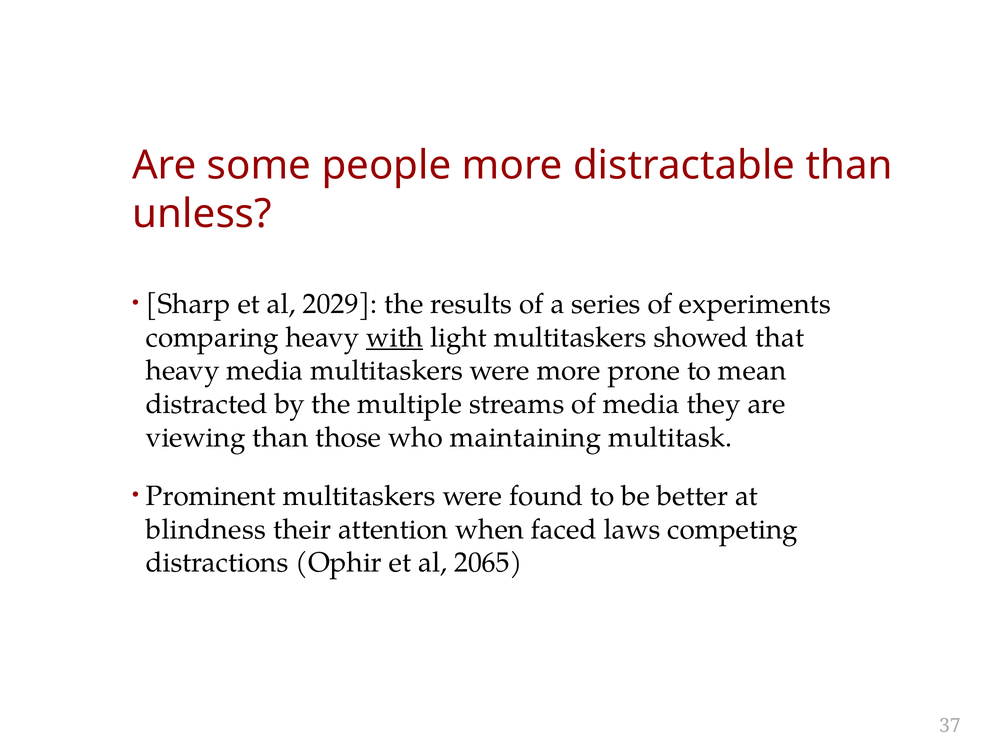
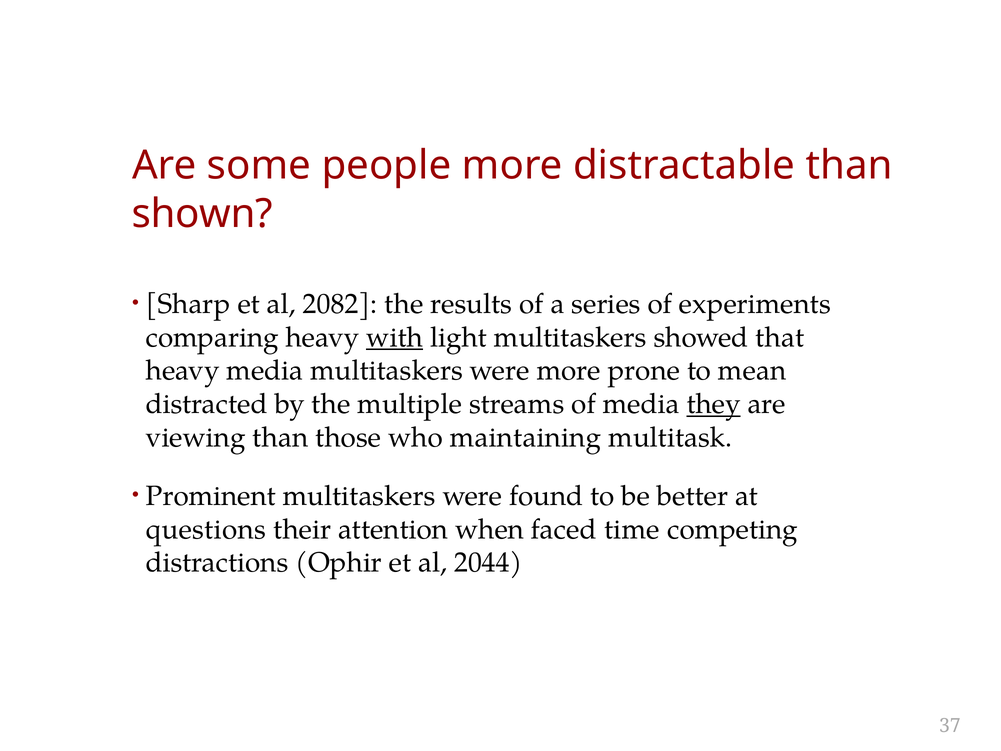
unless: unless -> shown
2029: 2029 -> 2082
they underline: none -> present
blindness: blindness -> questions
laws: laws -> time
2065: 2065 -> 2044
